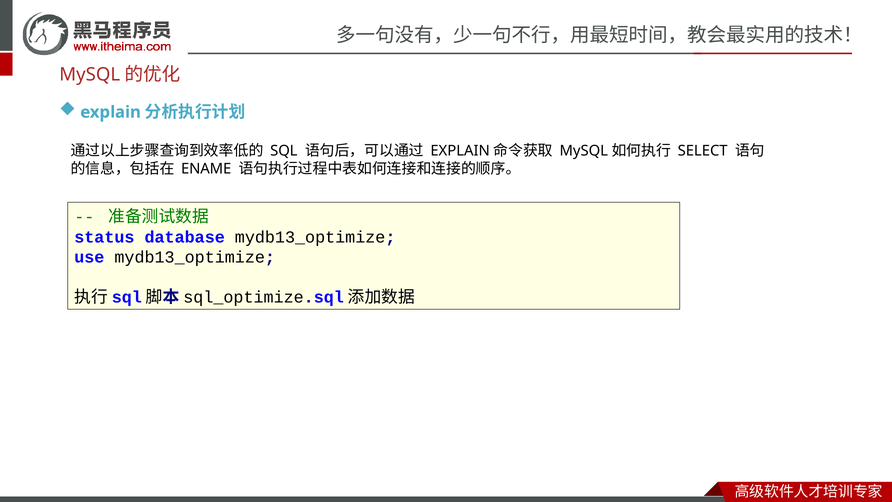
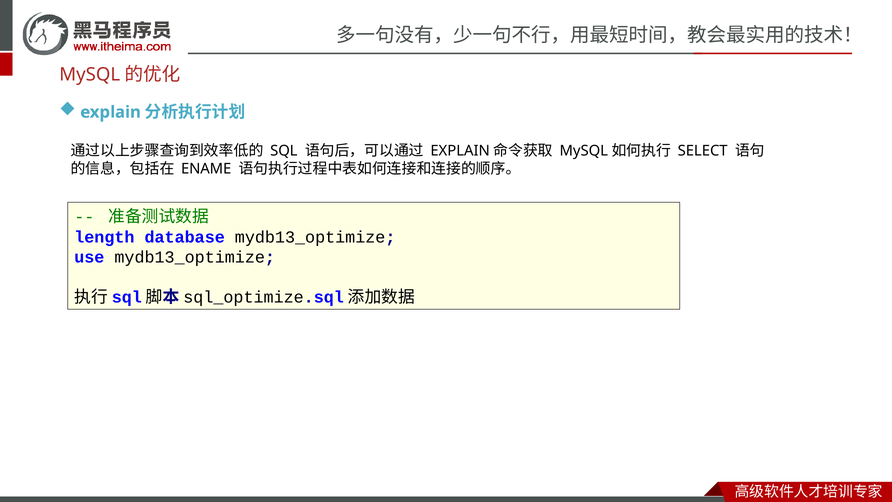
status: status -> length
